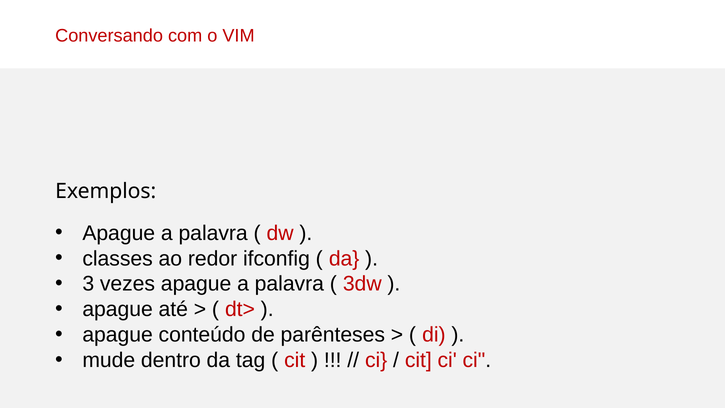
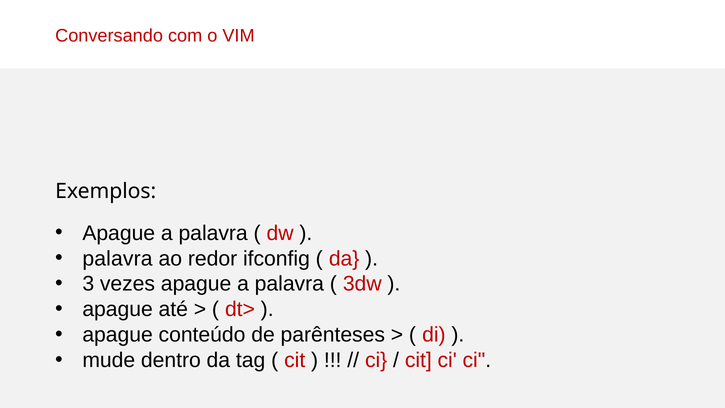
classes at (118, 258): classes -> palavra
